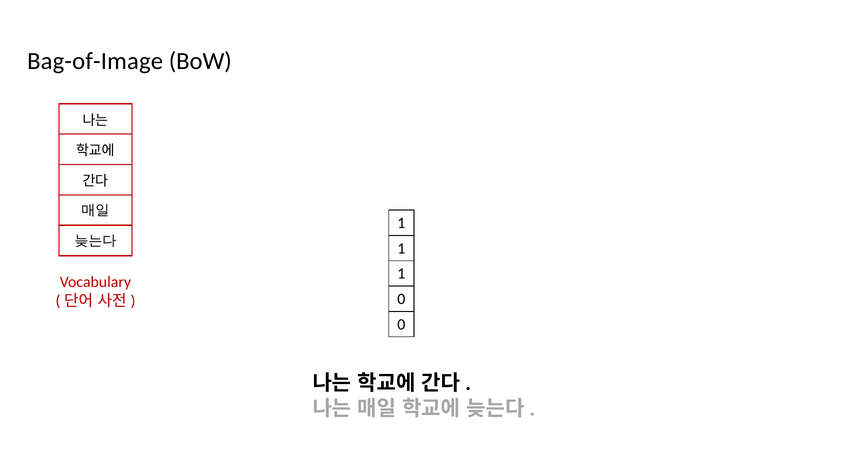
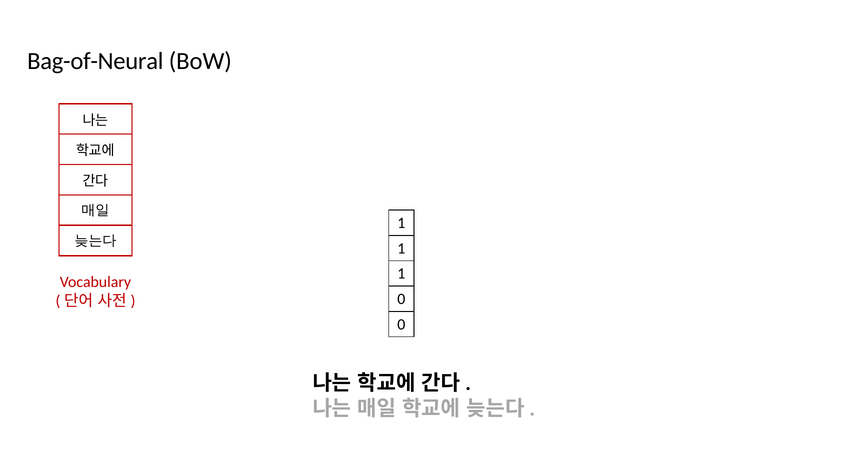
Bag-of-Image: Bag-of-Image -> Bag-of-Neural
